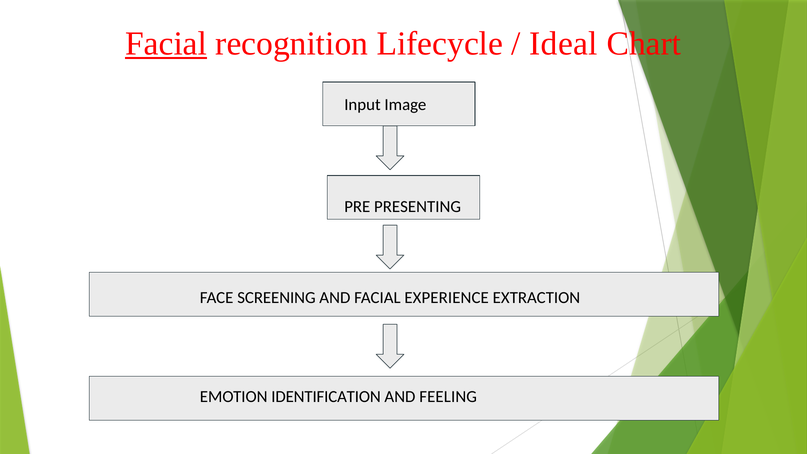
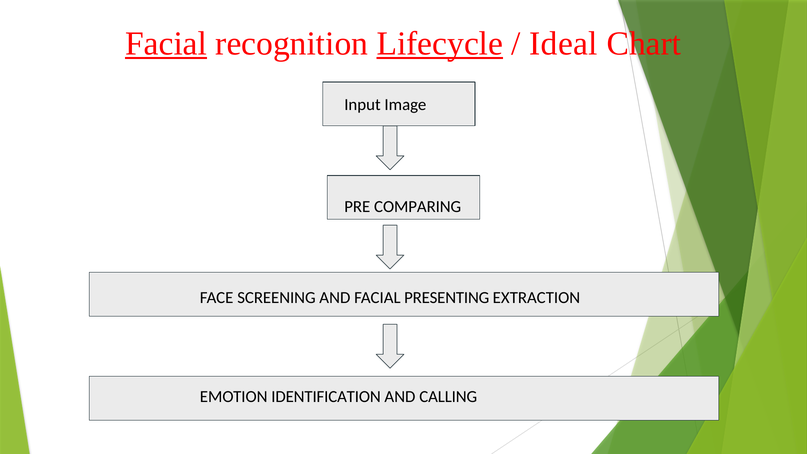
Lifecycle underline: none -> present
PRESENTING: PRESENTING -> COMPARING
EXPERIENCE: EXPERIENCE -> PRESENTING
FEELING: FEELING -> CALLING
